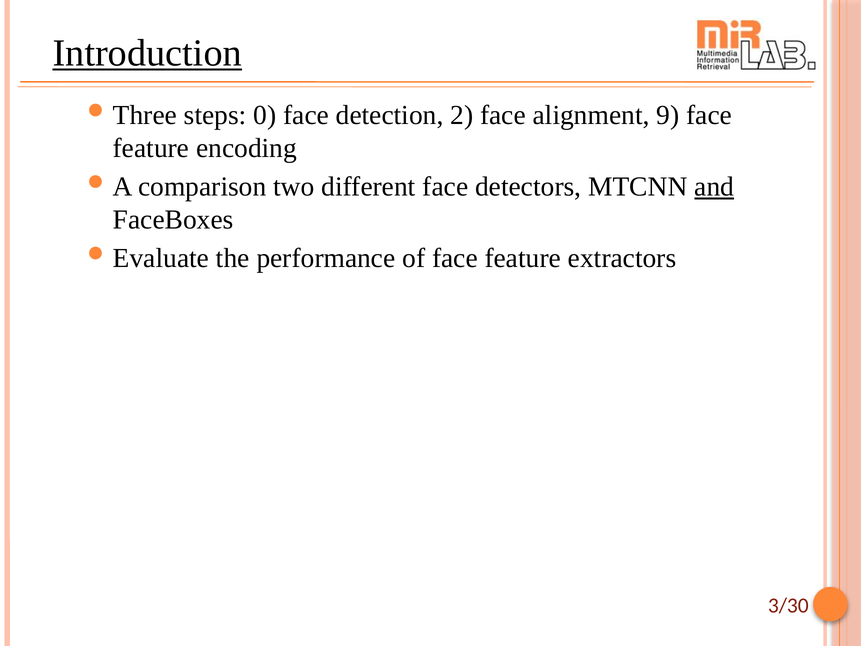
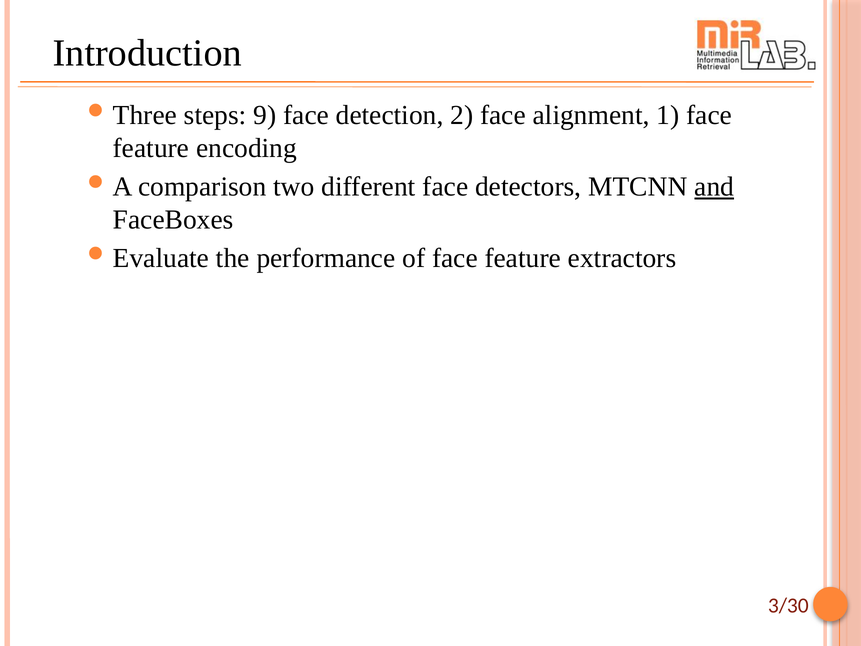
Introduction underline: present -> none
0: 0 -> 9
9: 9 -> 1
